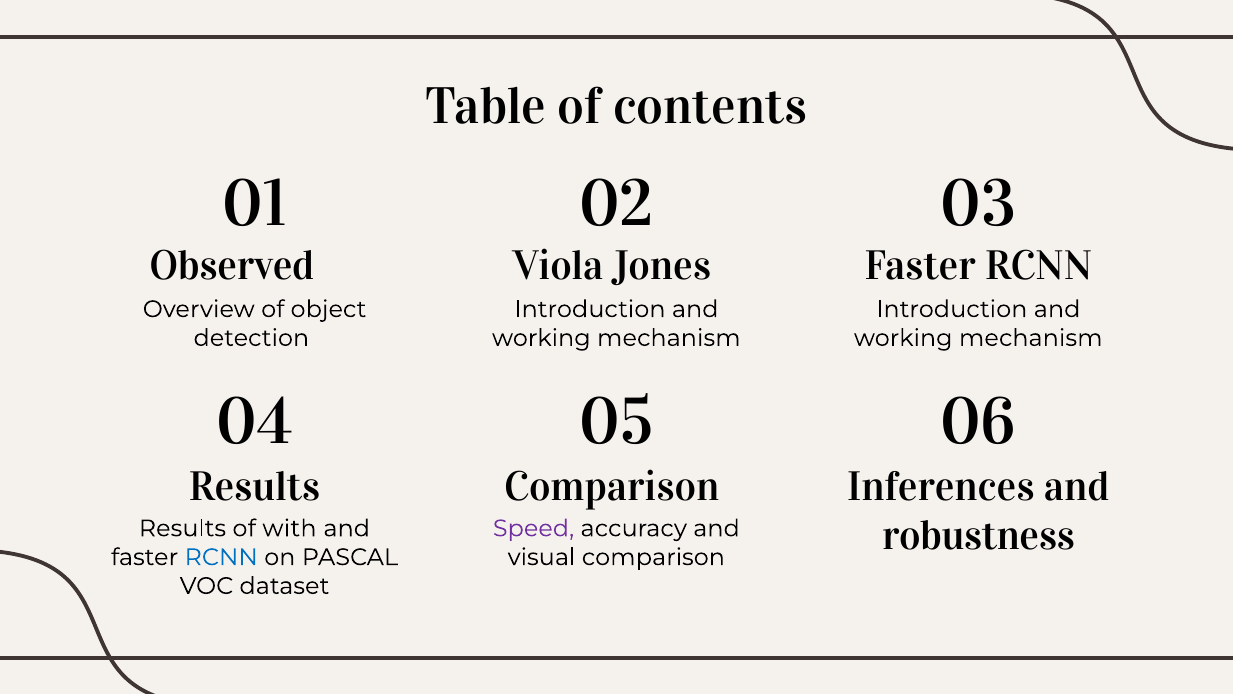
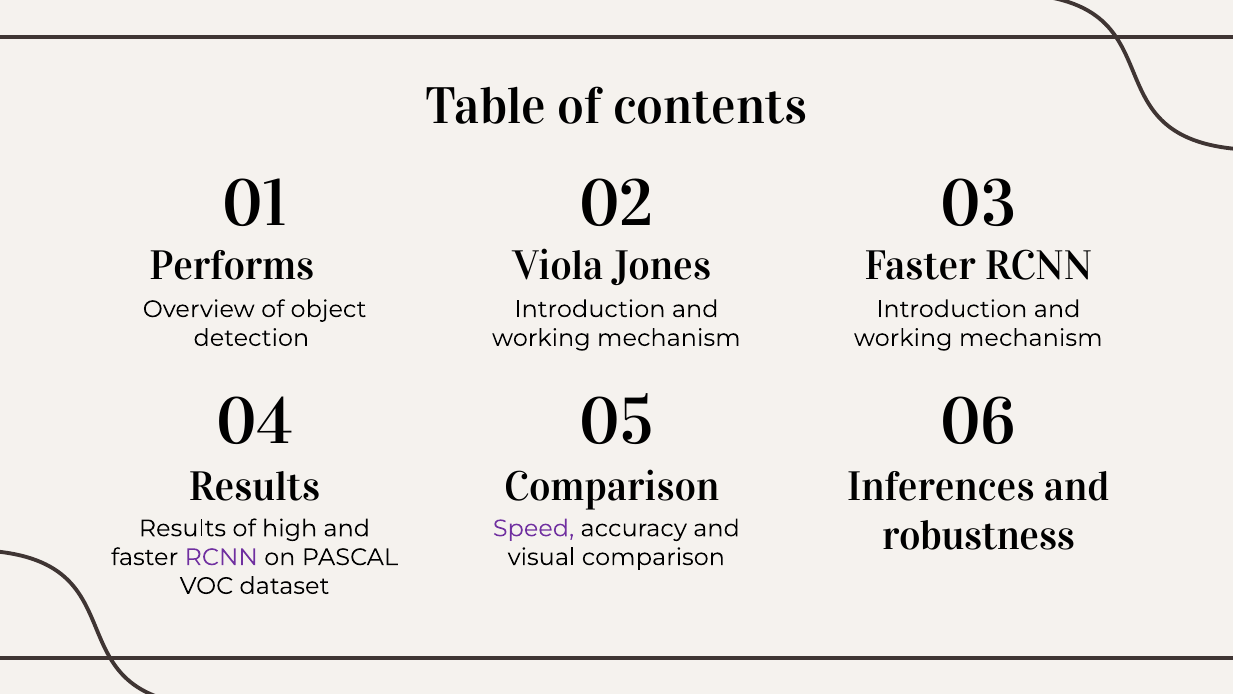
Observed: Observed -> Performs
with: with -> high
RCNN at (221, 557) colour: blue -> purple
